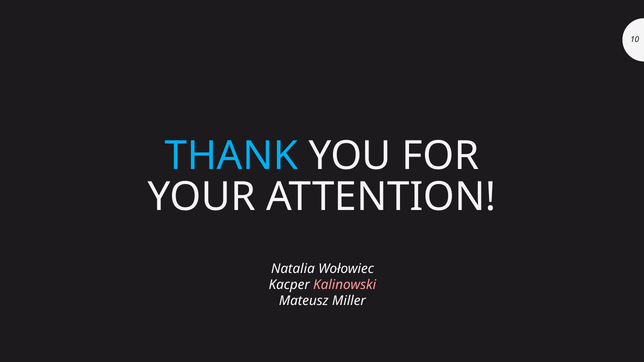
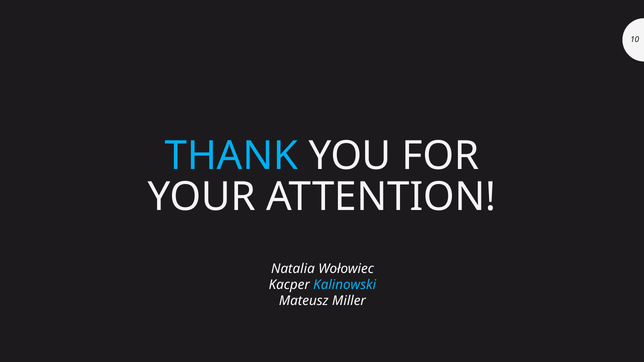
Kalinowski colour: pink -> light blue
